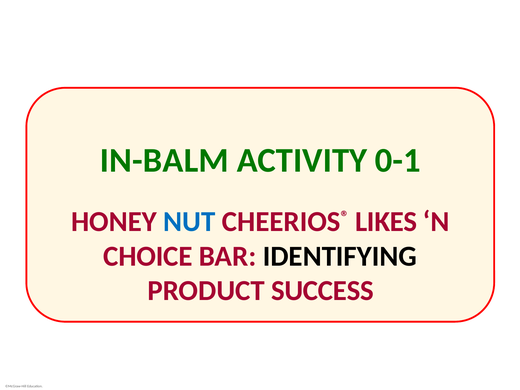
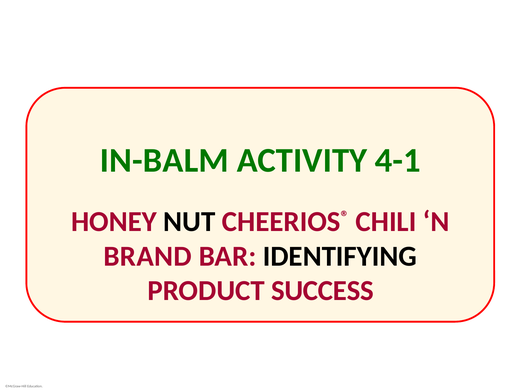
0-1: 0-1 -> 4-1
NUT colour: blue -> black
LIKES: LIKES -> CHILI
CHOICE: CHOICE -> BRAND
